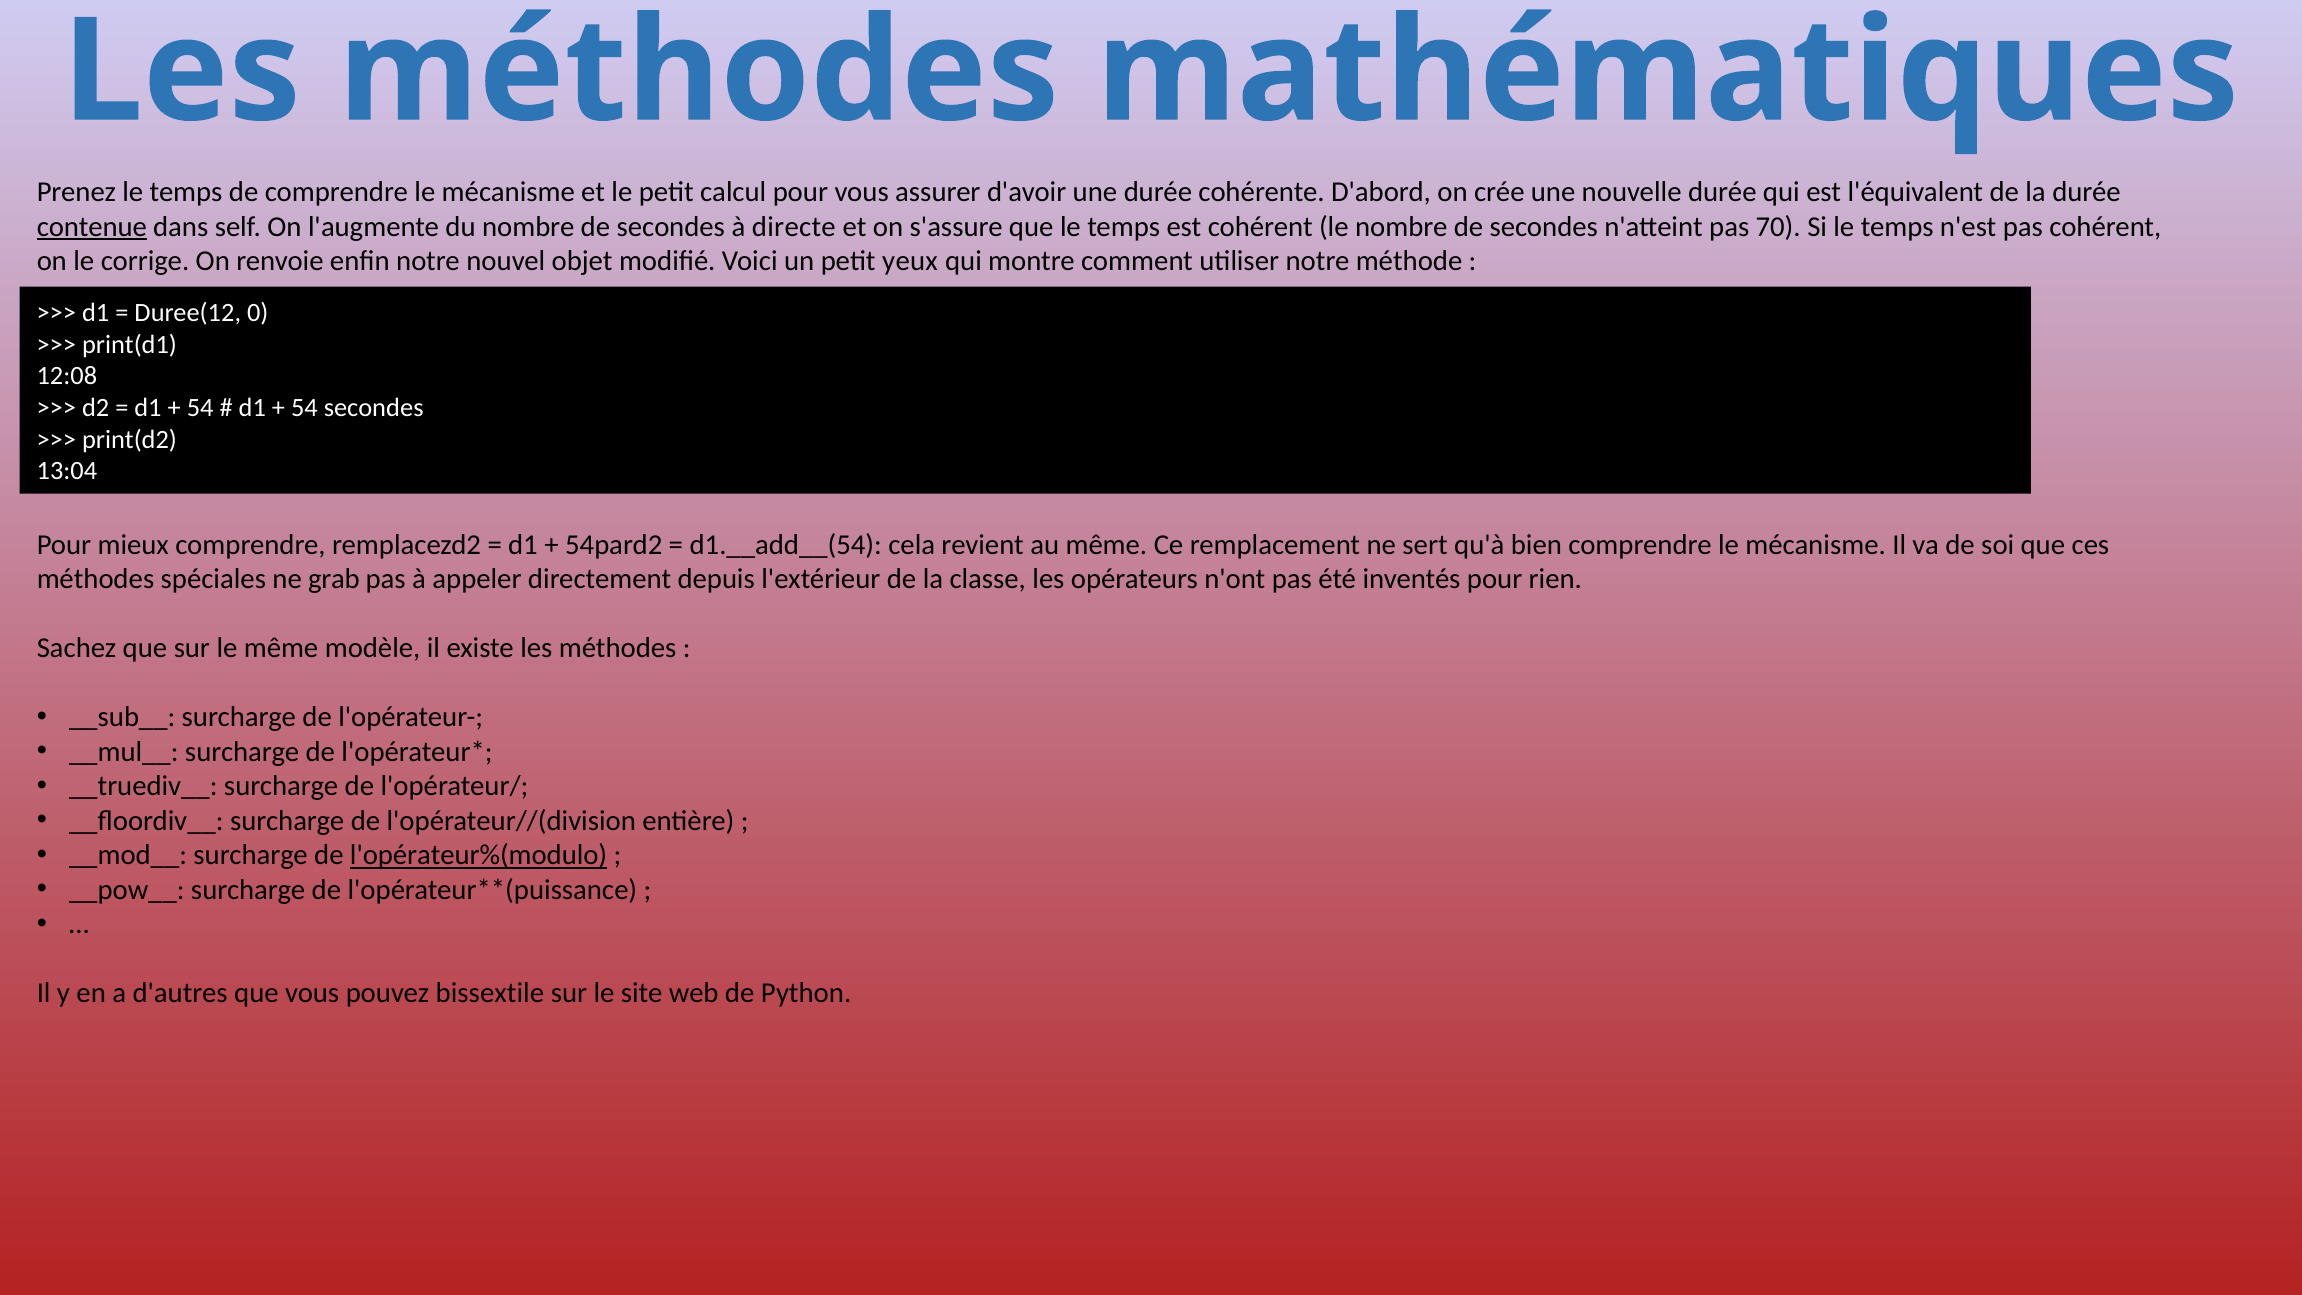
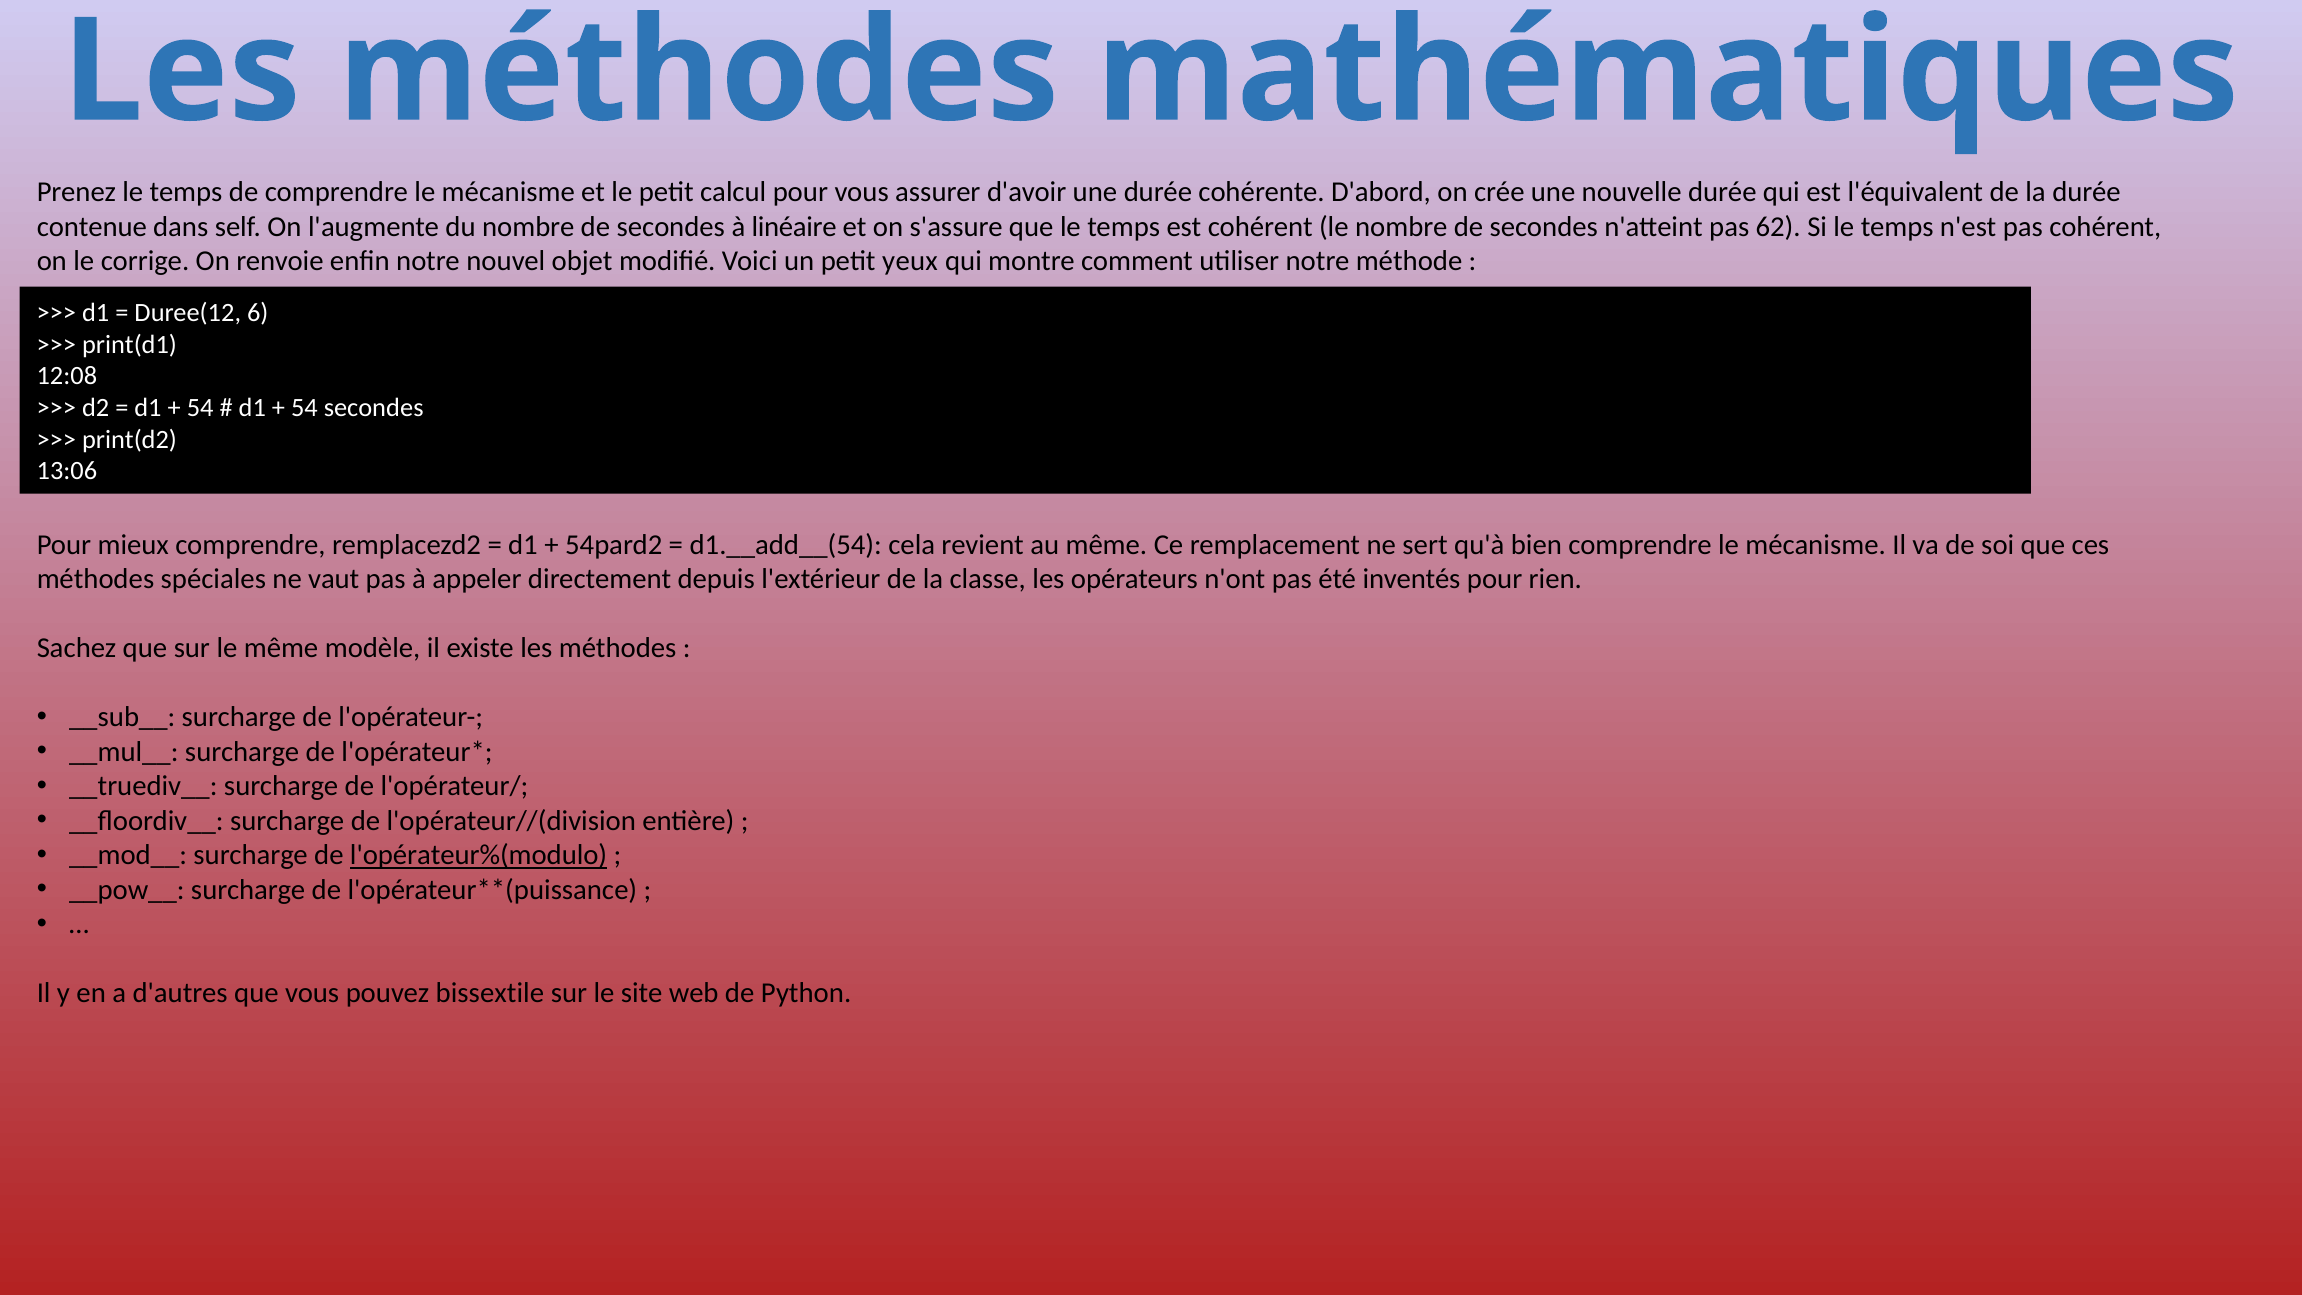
contenue underline: present -> none
directe: directe -> linéaire
70: 70 -> 62
0: 0 -> 6
13:04: 13:04 -> 13:06
grab: grab -> vaut
